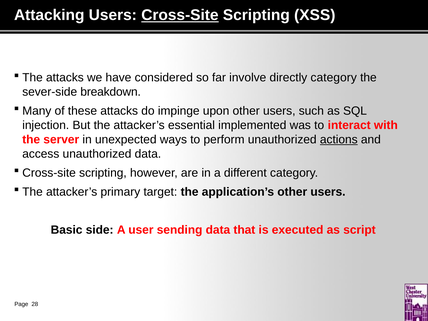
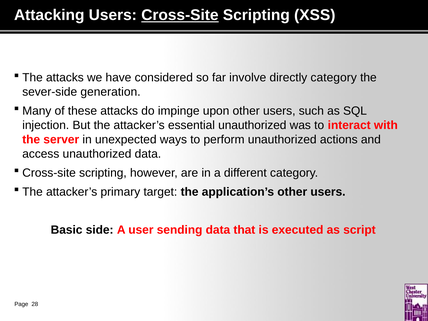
breakdown: breakdown -> generation
essential implemented: implemented -> unauthorized
actions underline: present -> none
